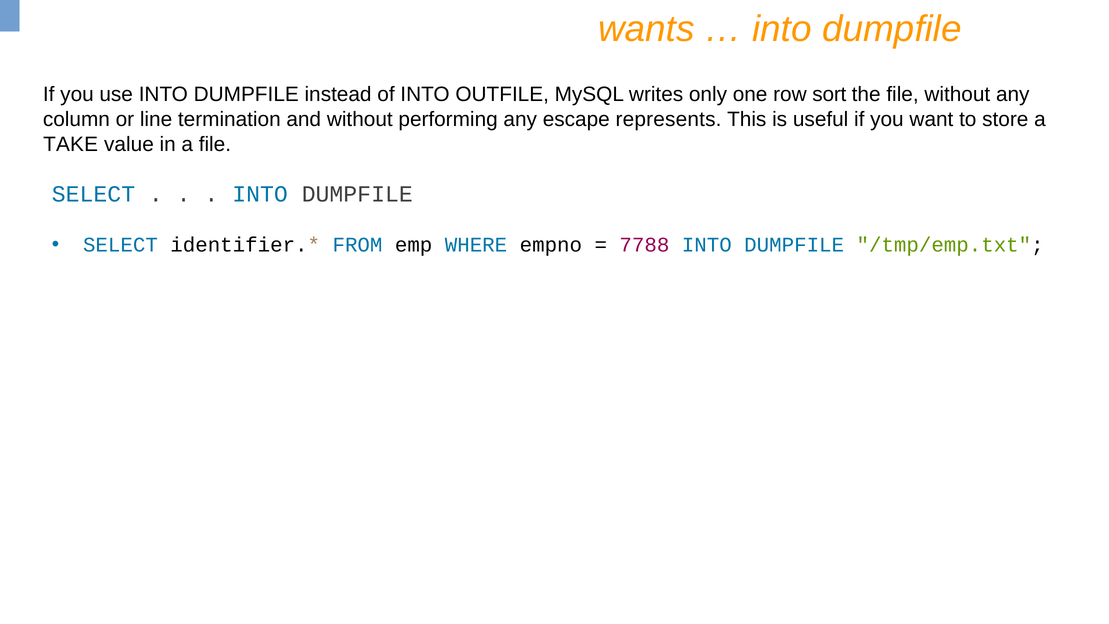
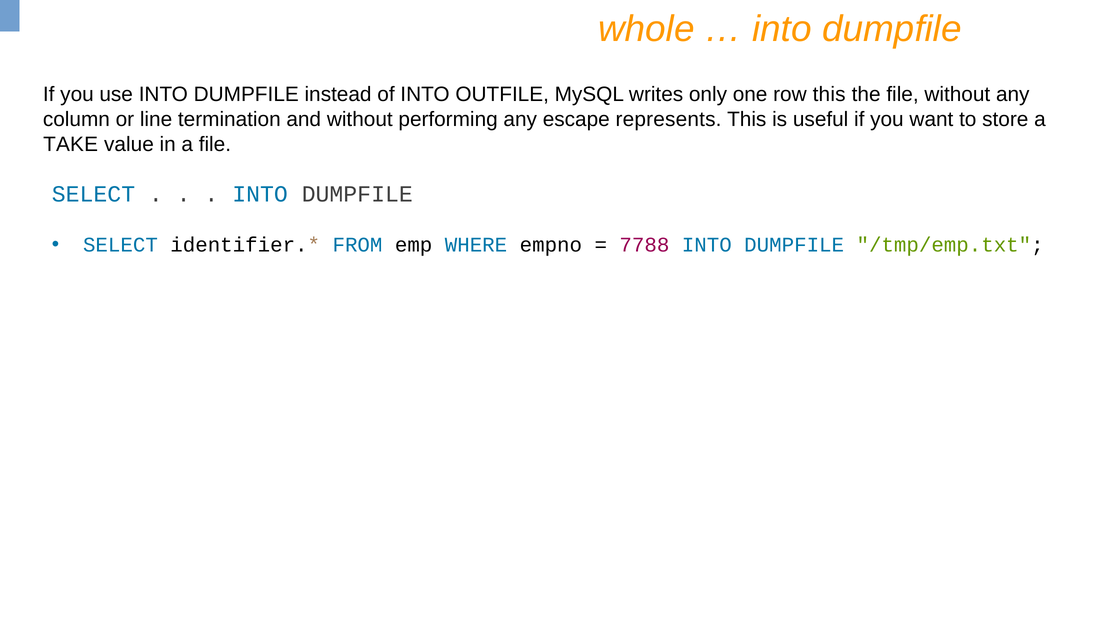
wants: wants -> whole
row sort: sort -> this
